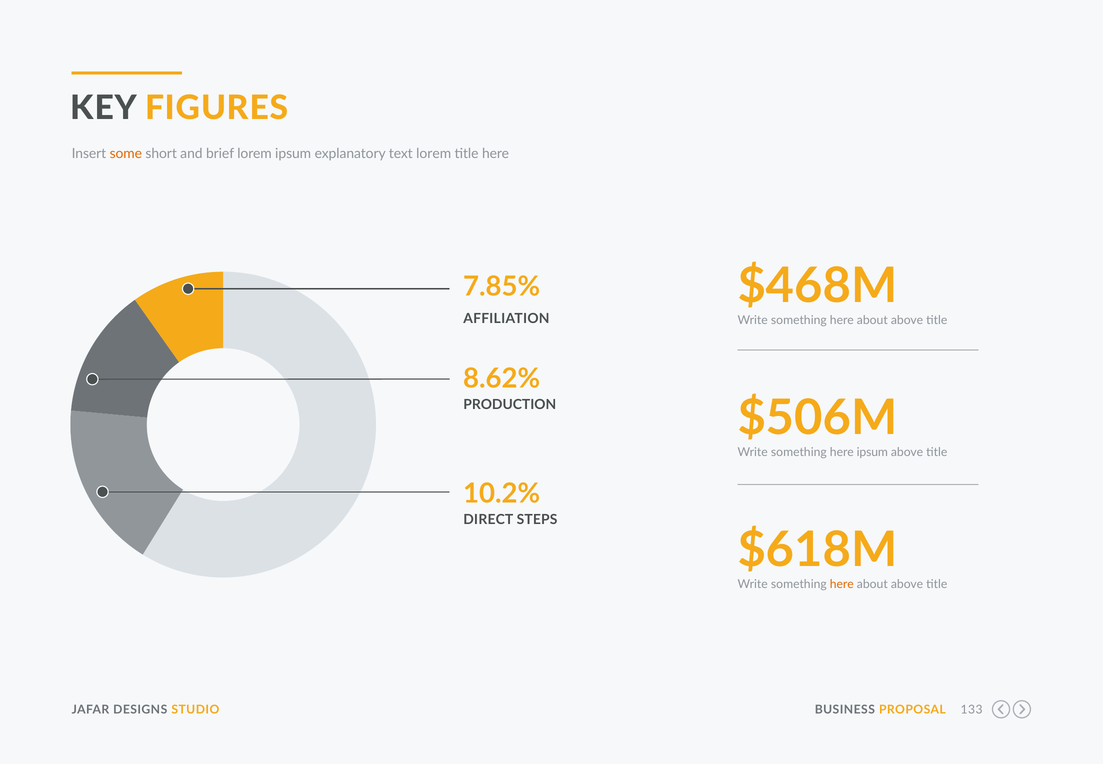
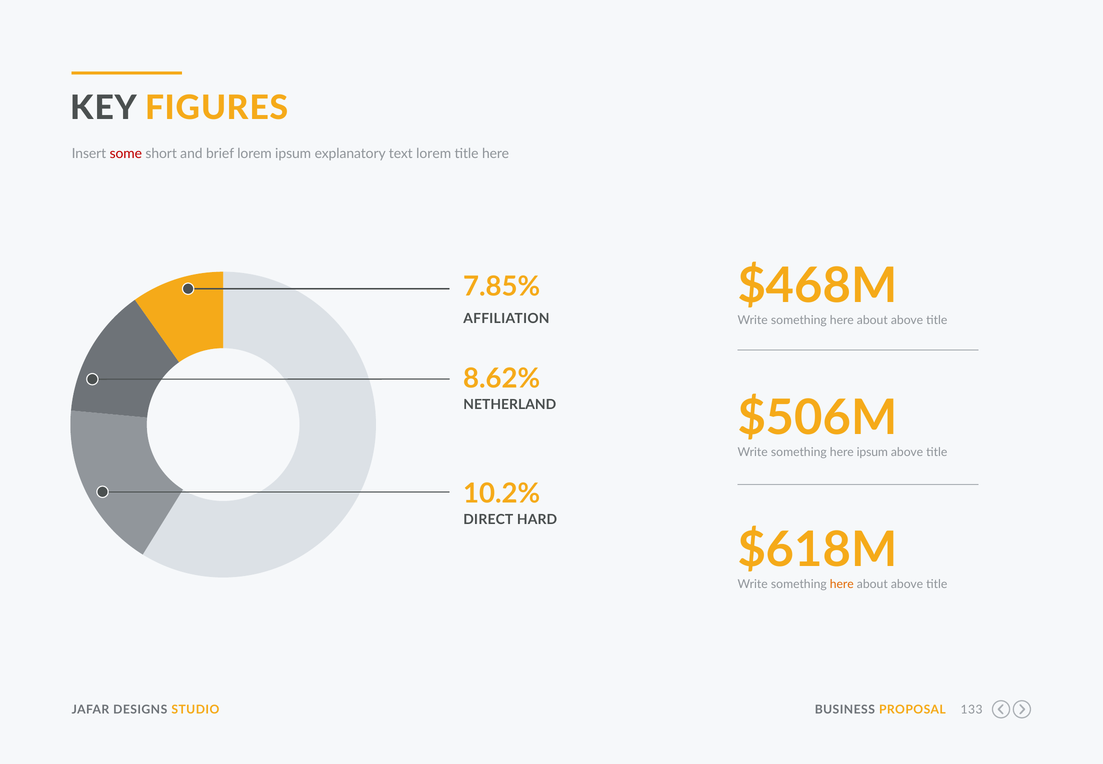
some colour: orange -> red
PRODUCTION: PRODUCTION -> NETHERLAND
STEPS: STEPS -> HARD
